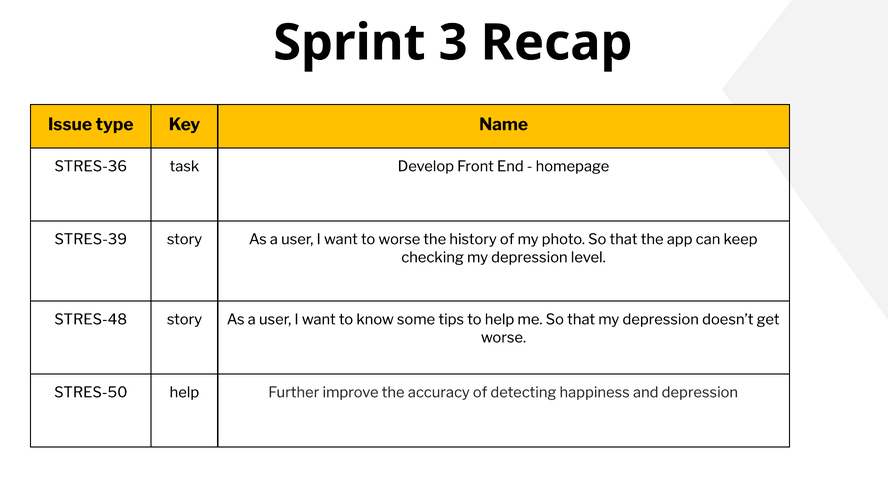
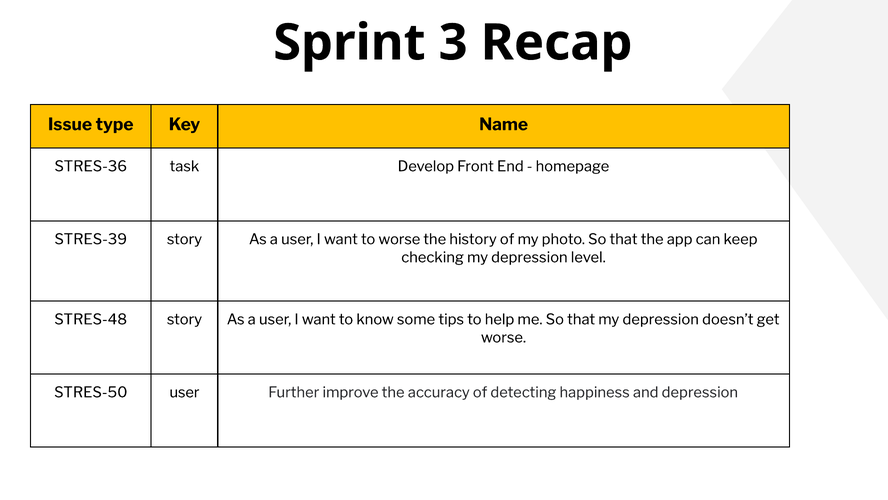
STRES-50 help: help -> user
